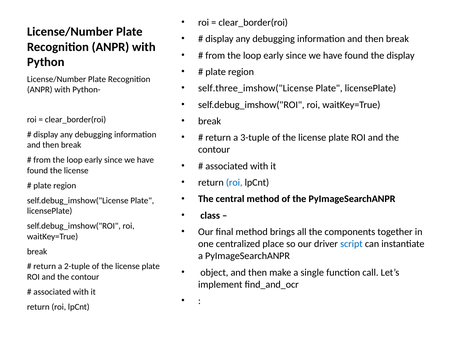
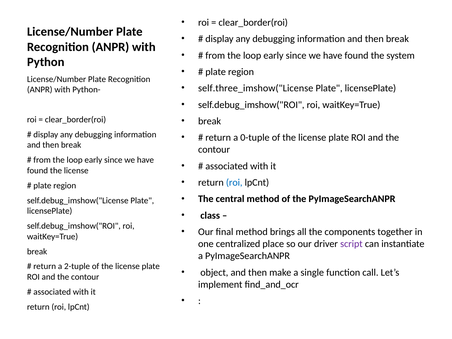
the display: display -> system
3-tuple: 3-tuple -> 0-tuple
script colour: blue -> purple
